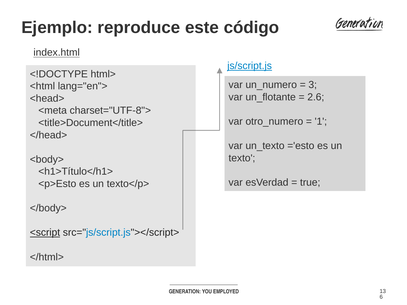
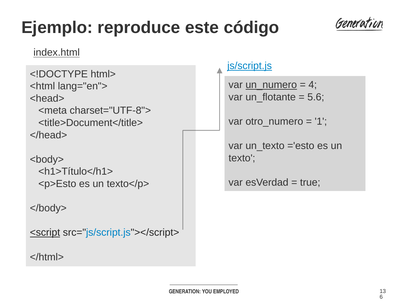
un_numero underline: none -> present
3: 3 -> 4
2.6: 2.6 -> 5.6
